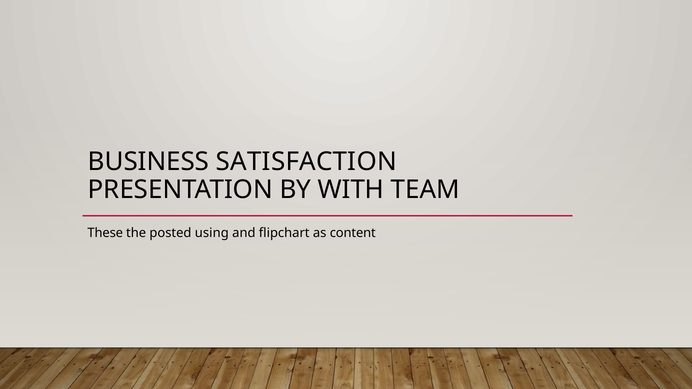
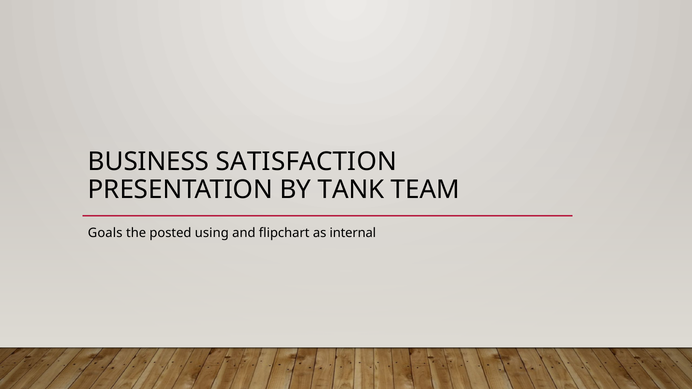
WITH: WITH -> TANK
These: These -> Goals
content: content -> internal
